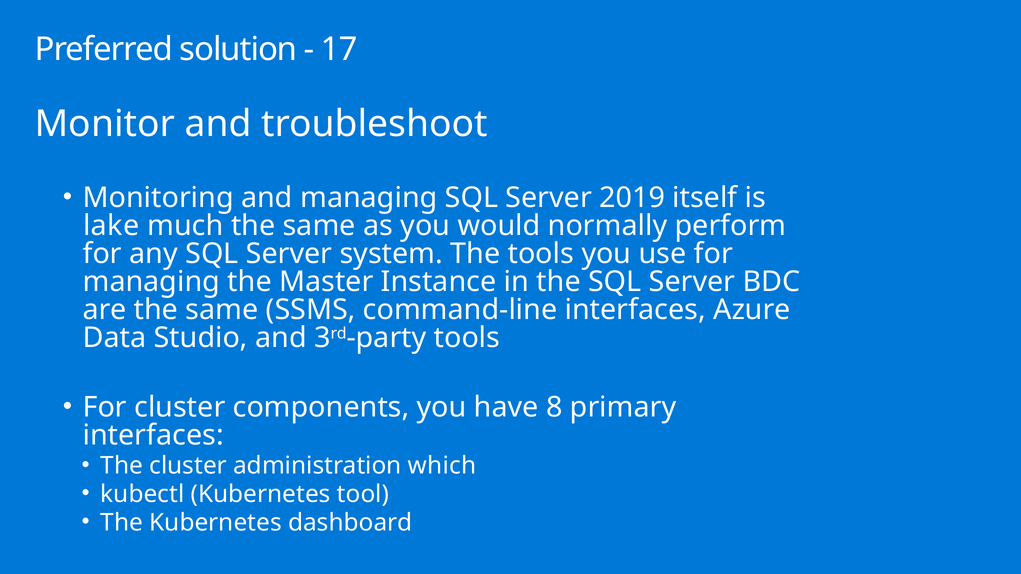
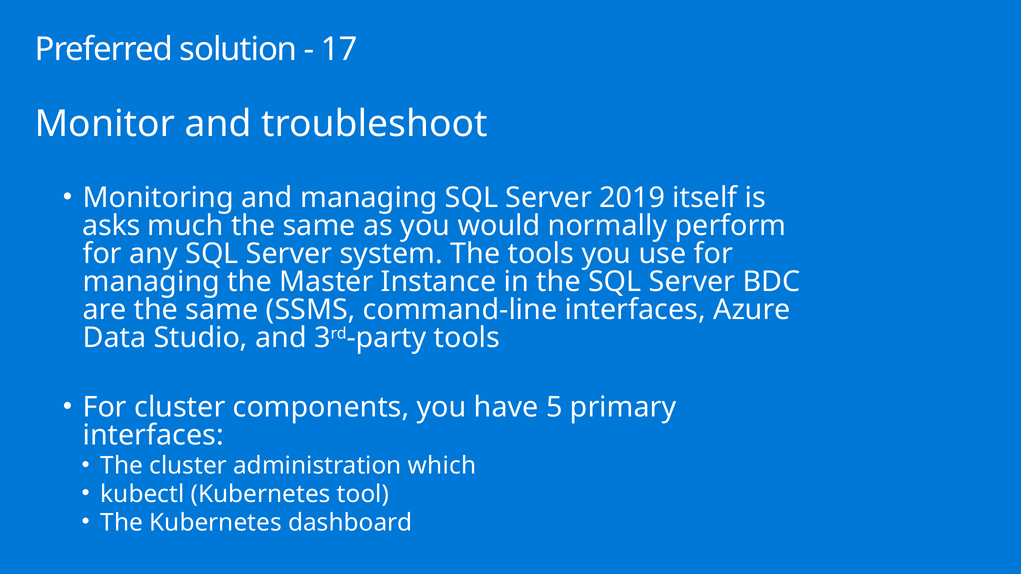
lake: lake -> asks
8: 8 -> 5
